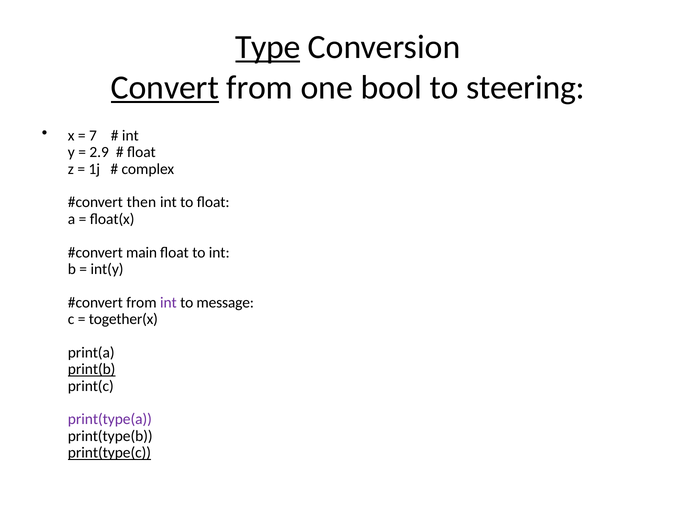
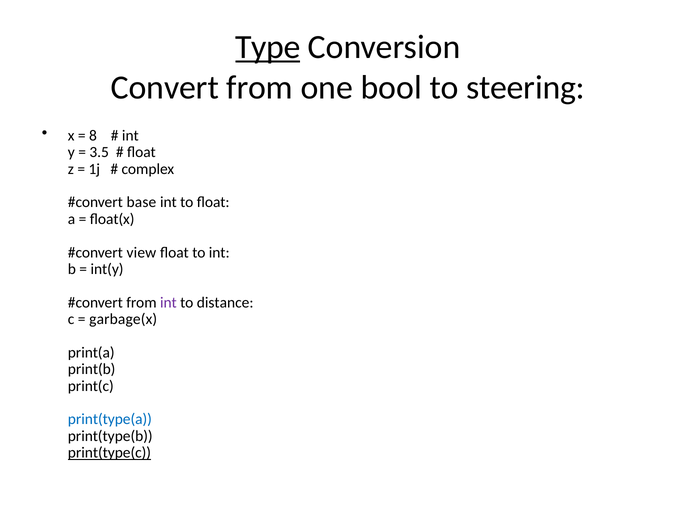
Convert underline: present -> none
7: 7 -> 8
2.9: 2.9 -> 3.5
then: then -> base
main: main -> view
message: message -> distance
together(x: together(x -> garbage(x
print(b underline: present -> none
print(type(a colour: purple -> blue
